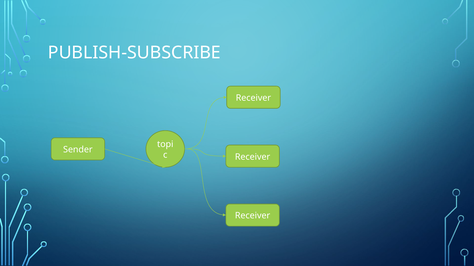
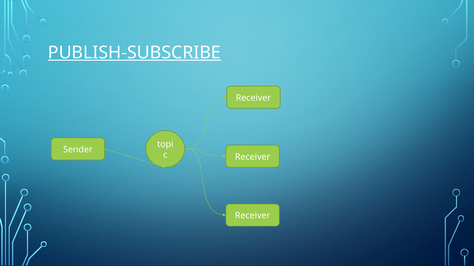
PUBLISH-SUBSCRIBE underline: none -> present
